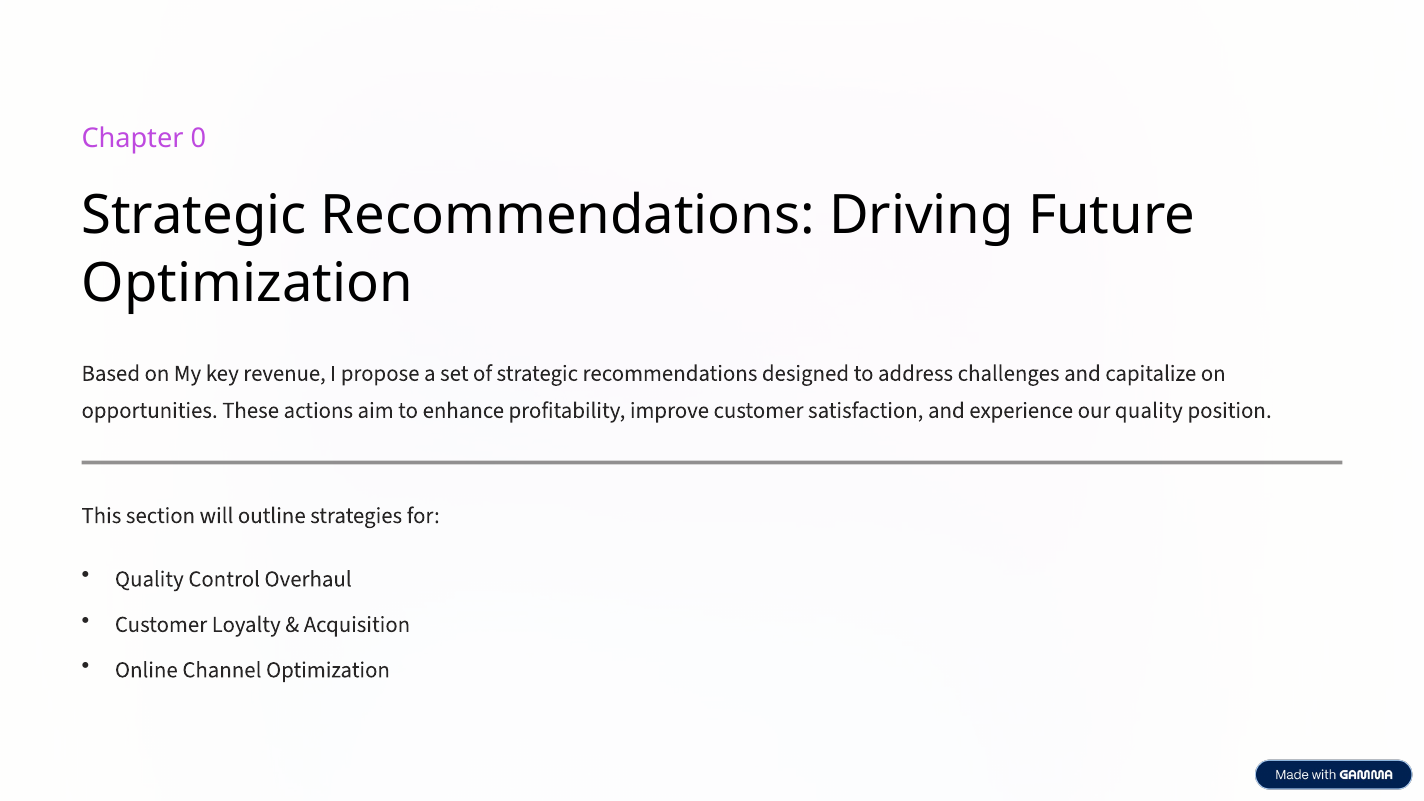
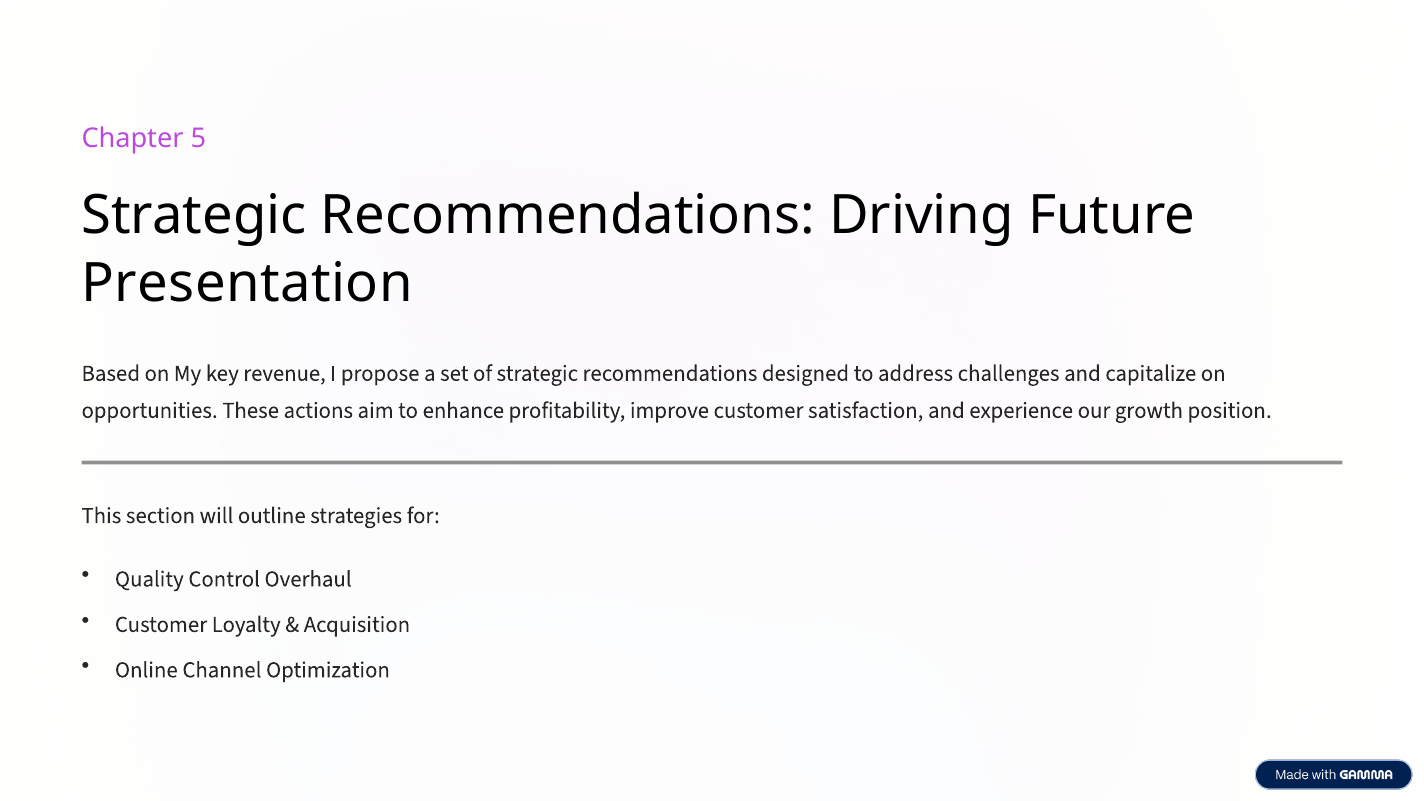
0: 0 -> 5
Optimization at (247, 283): Optimization -> Presentation
our quality: quality -> growth
